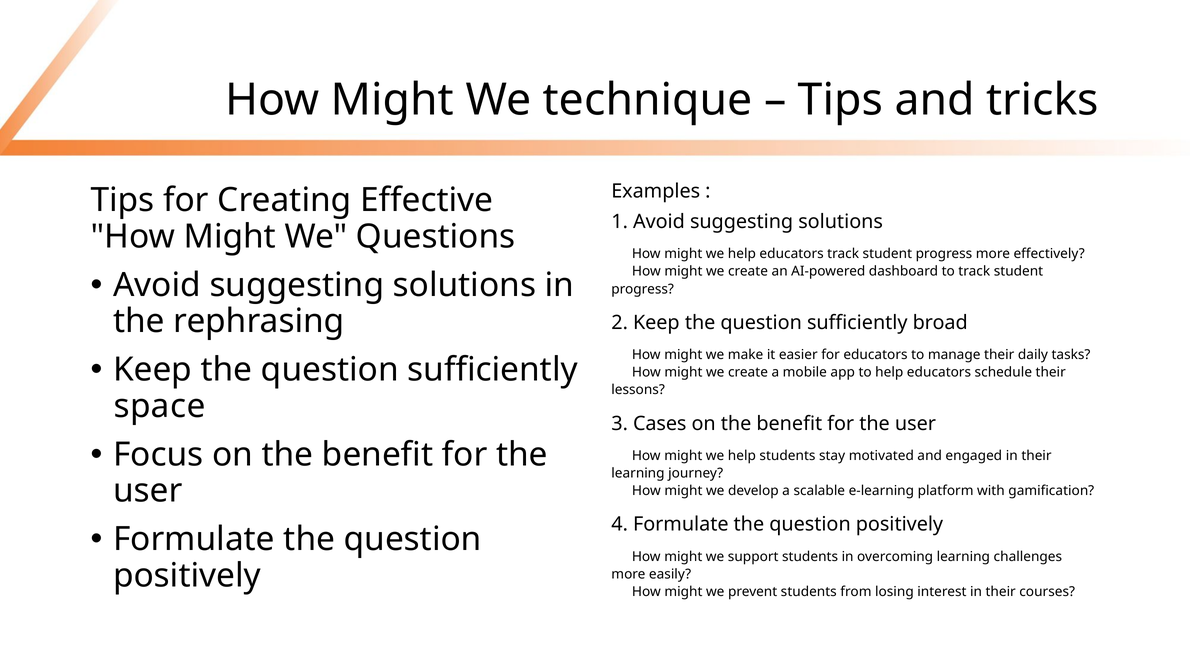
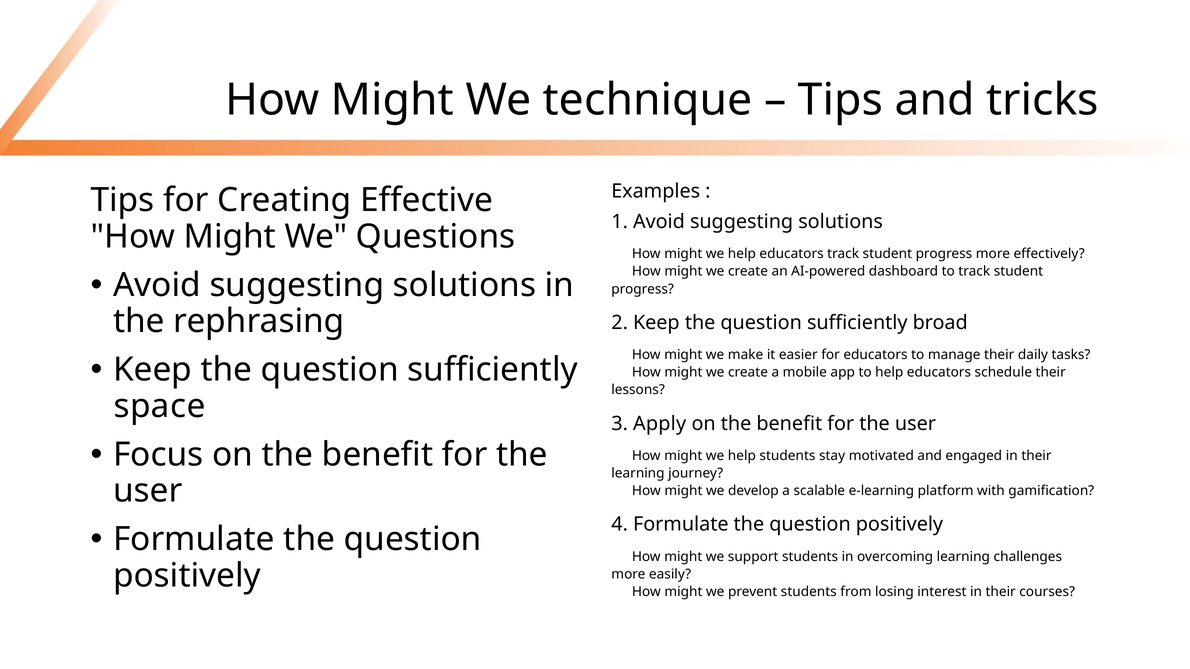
Cases: Cases -> Apply
